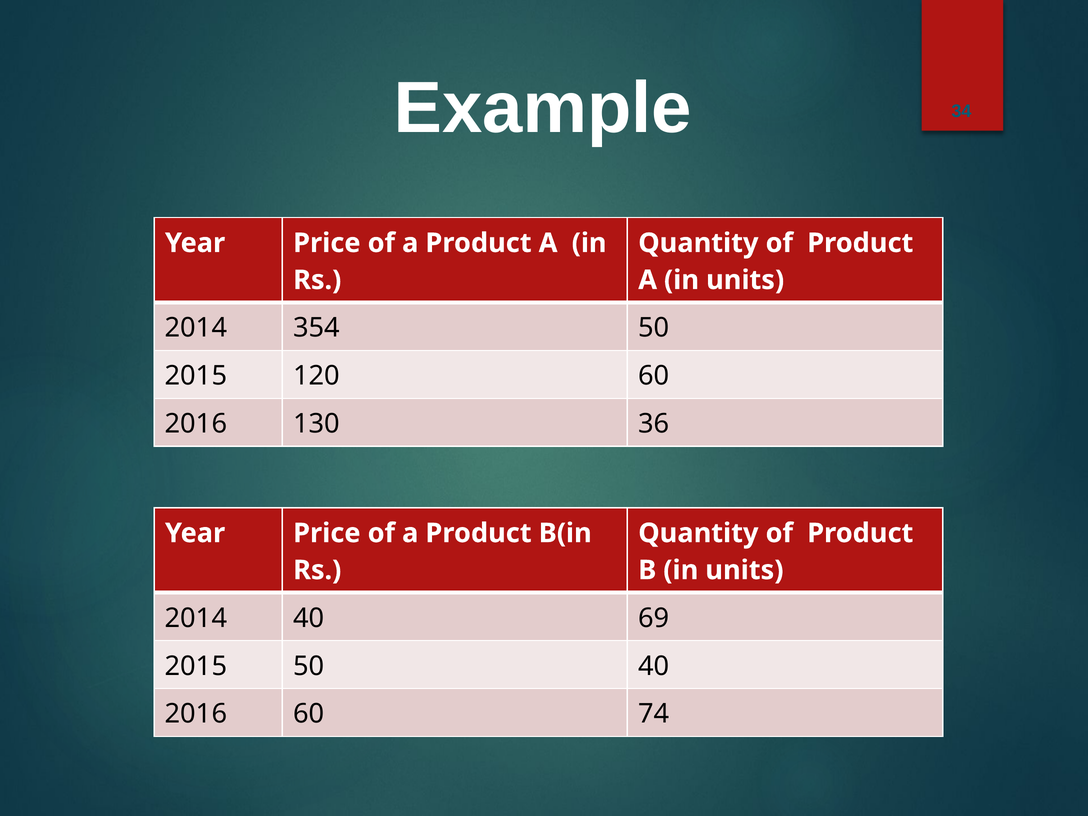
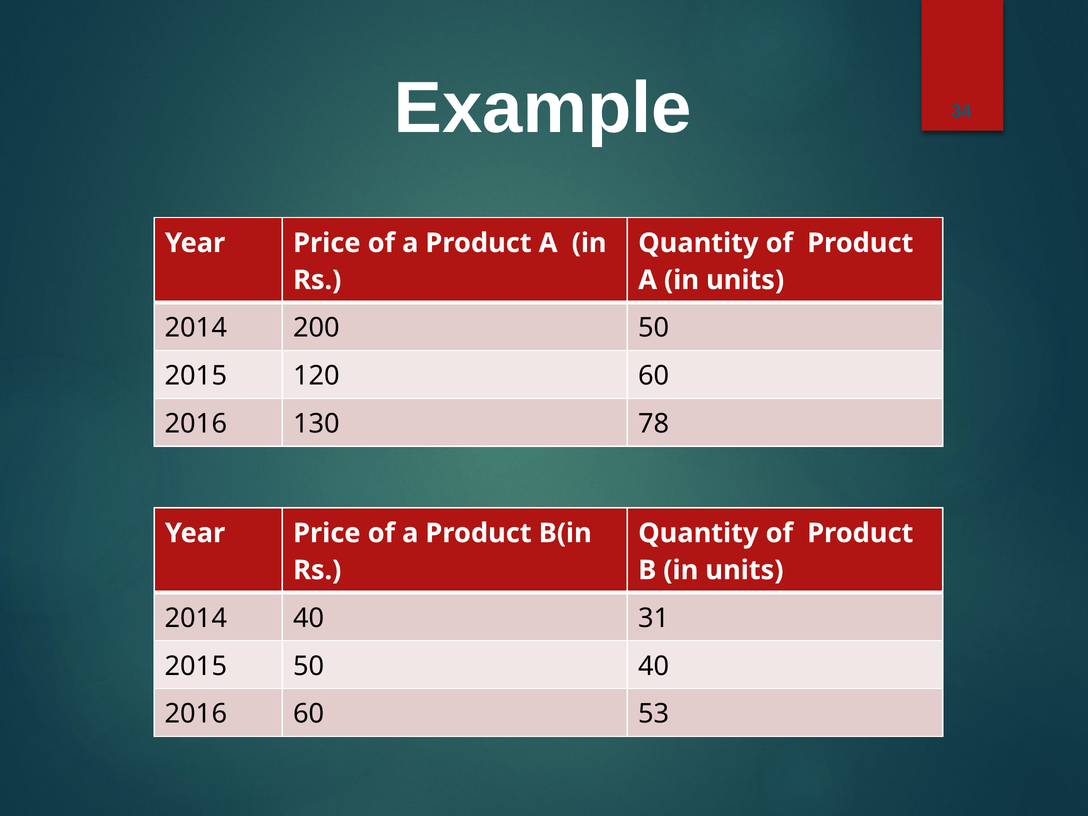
354: 354 -> 200
36: 36 -> 78
69: 69 -> 31
74: 74 -> 53
